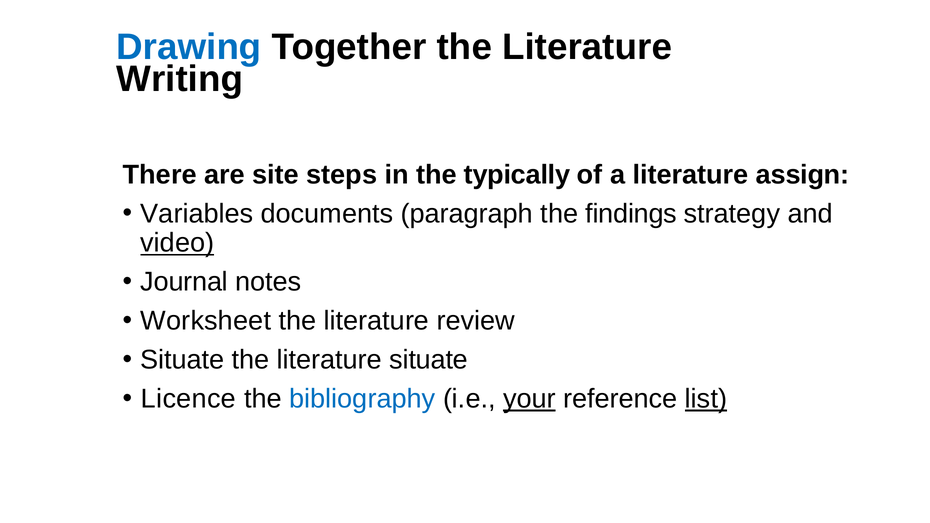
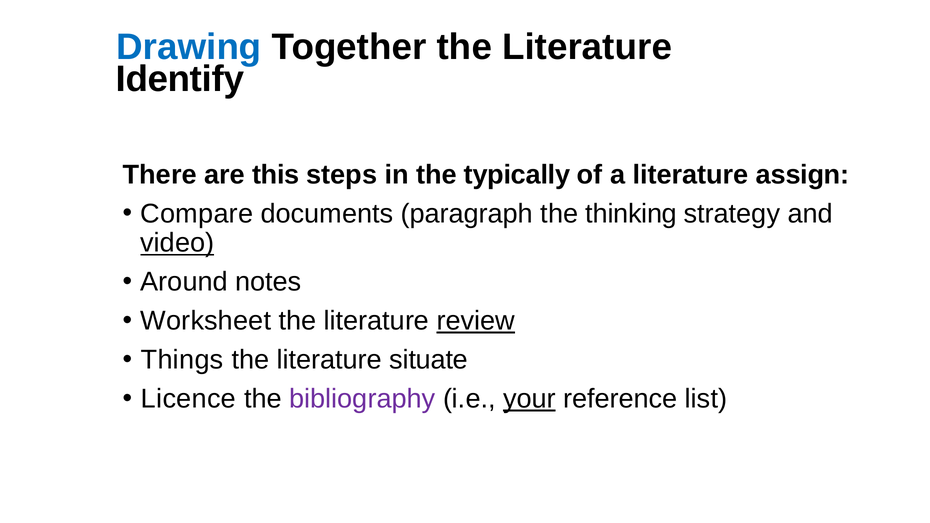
Writing: Writing -> Identify
site: site -> this
Variables: Variables -> Compare
findings: findings -> thinking
Journal: Journal -> Around
review underline: none -> present
Situate at (182, 360): Situate -> Things
bibliography colour: blue -> purple
list underline: present -> none
